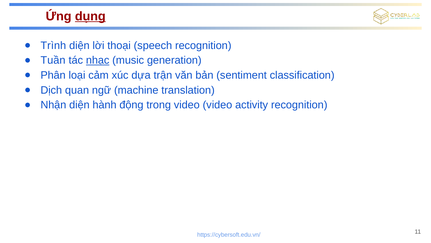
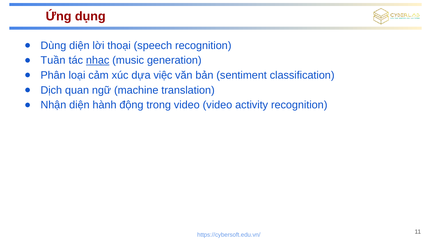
dụng underline: present -> none
Trình: Trình -> Dùng
trận: trận -> việc
